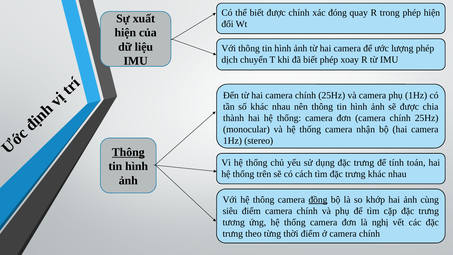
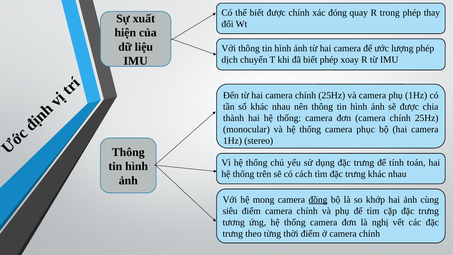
phép hiện: hiện -> thay
nhận: nhận -> phục
Thông at (128, 152) underline: present -> none
hệ thông: thông -> mong
